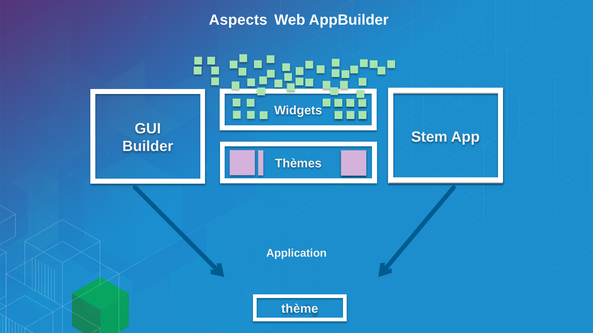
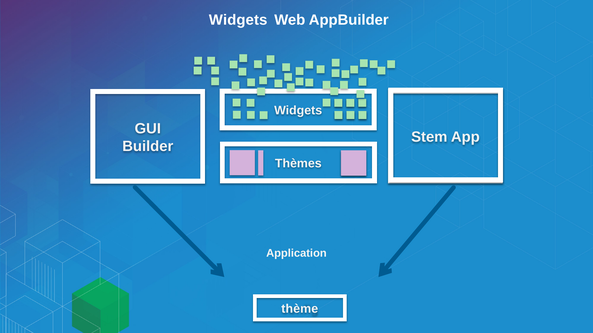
Aspects at (238, 20): Aspects -> Widgets
